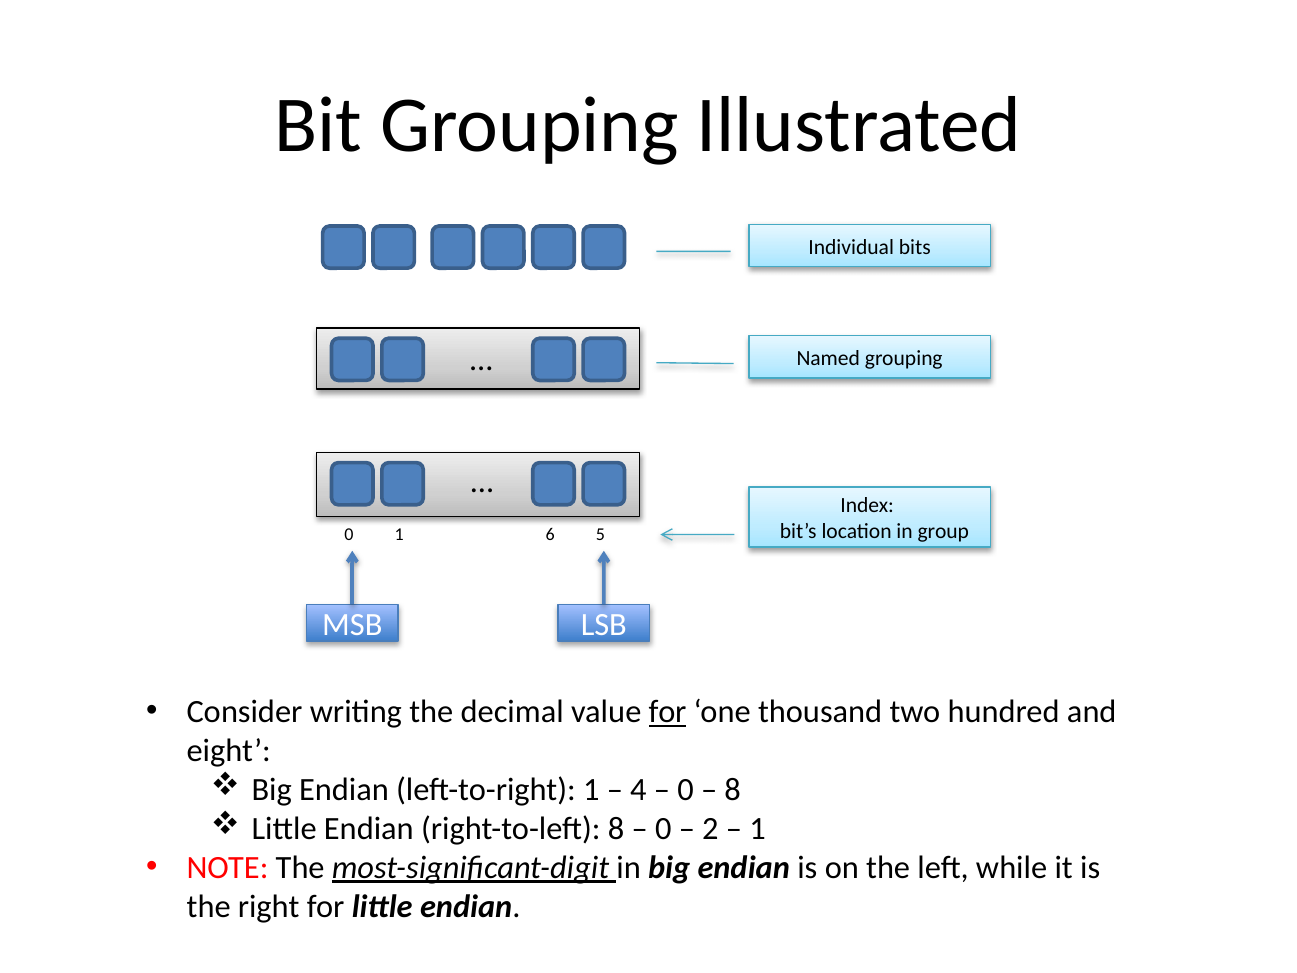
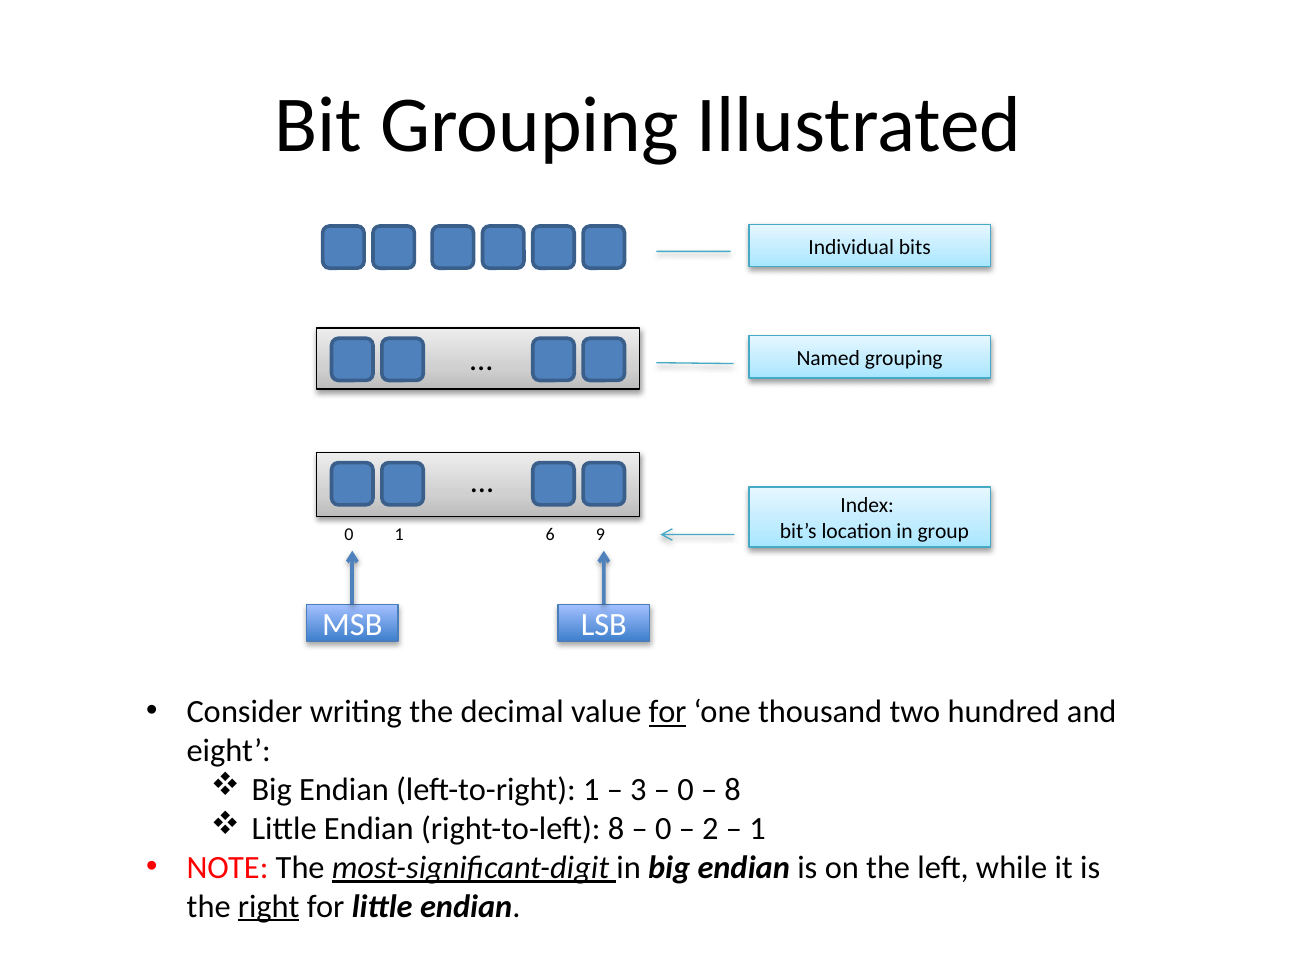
5: 5 -> 9
4: 4 -> 3
right underline: none -> present
